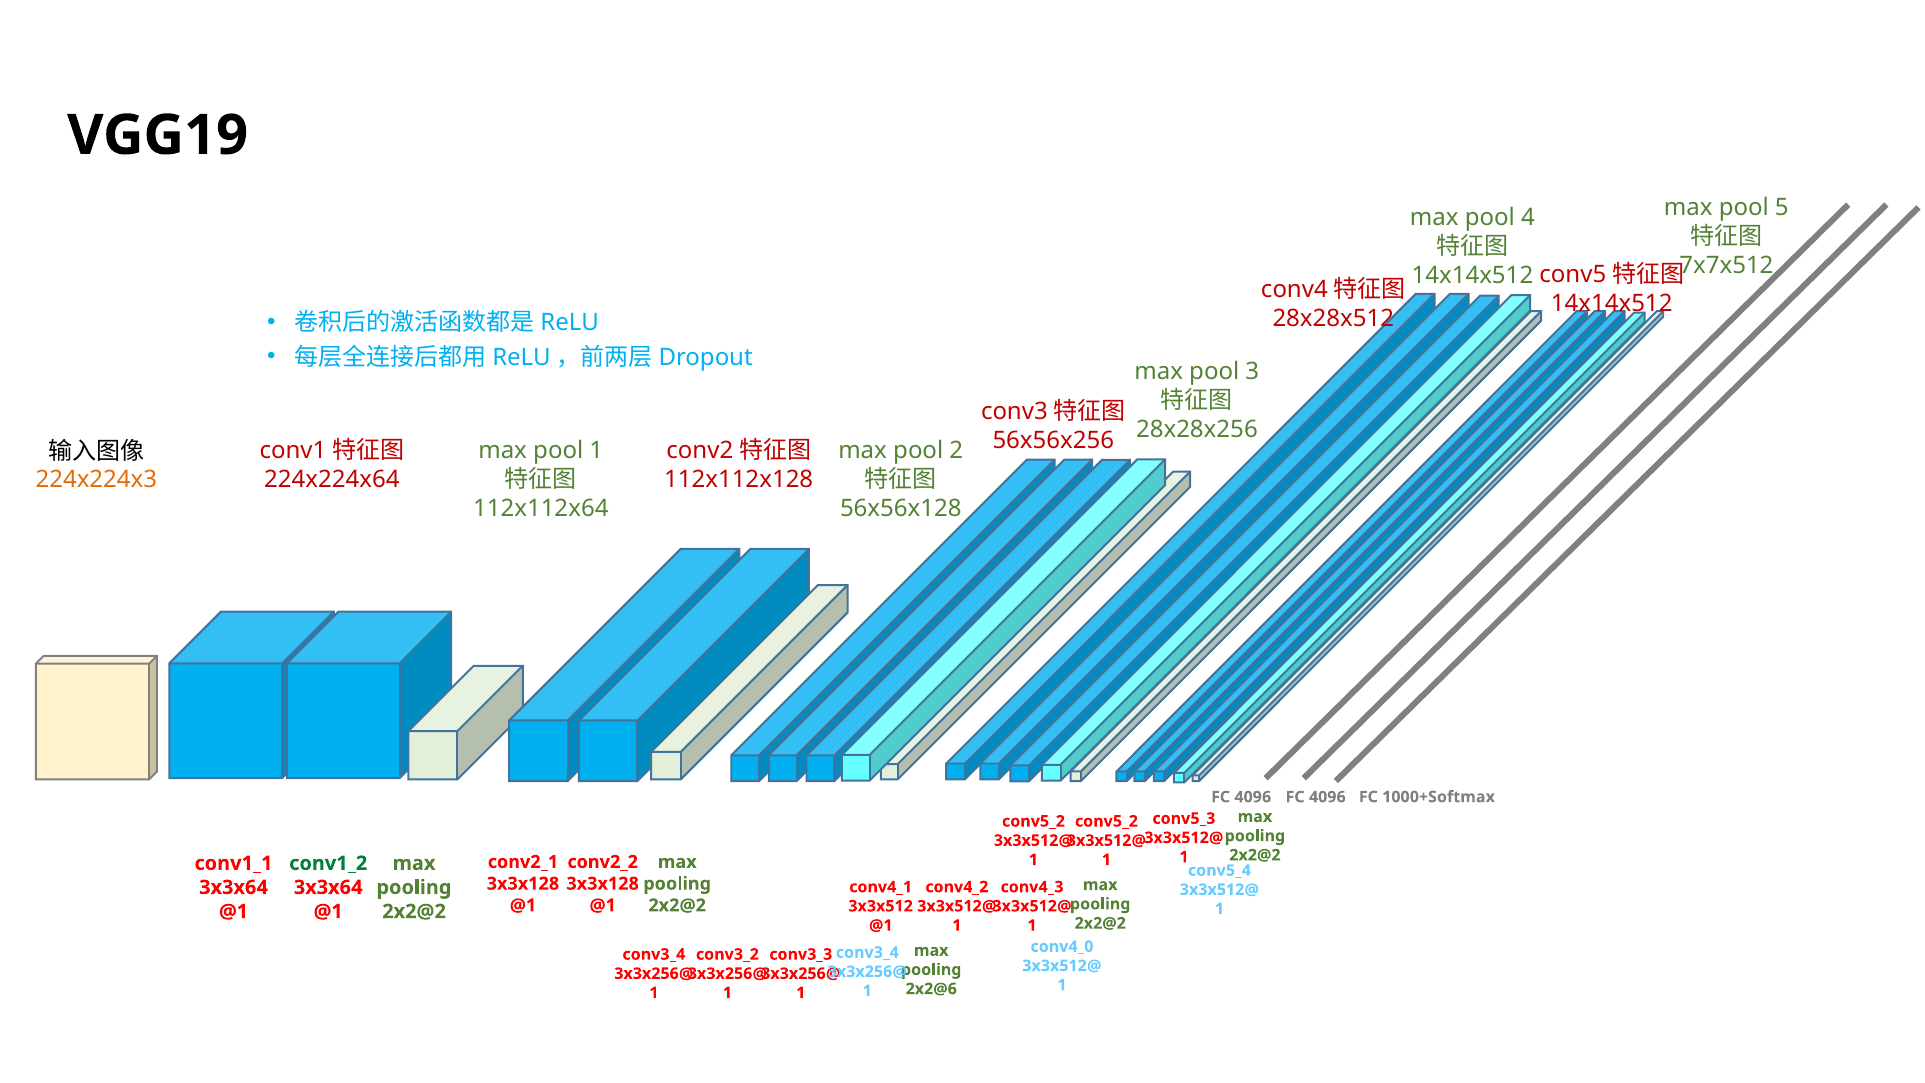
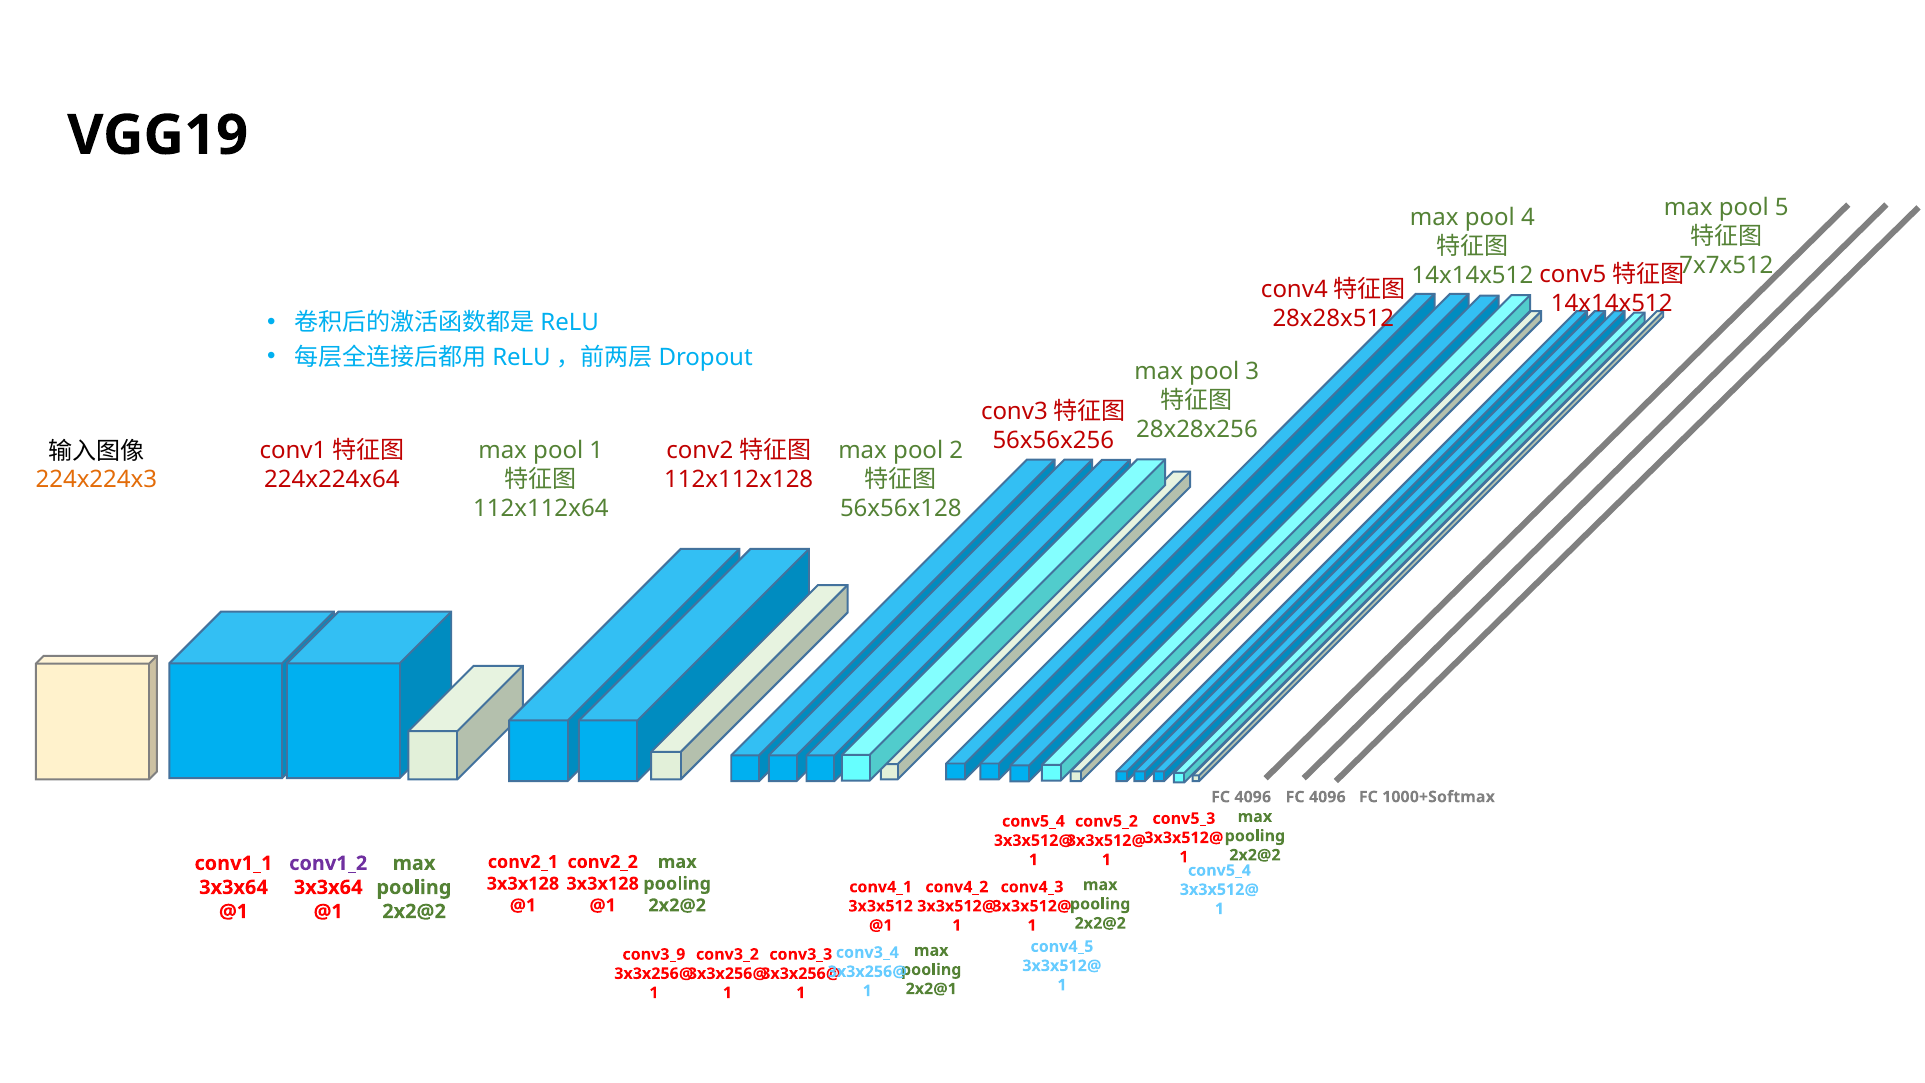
conv5_2 at (1033, 821): conv5_2 -> conv5_4
conv1_2 colour: green -> purple
conv4_0: conv4_0 -> conv4_5
conv3_4 at (654, 954): conv3_4 -> conv3_9
2x2@6: 2x2@6 -> 2x2@1
